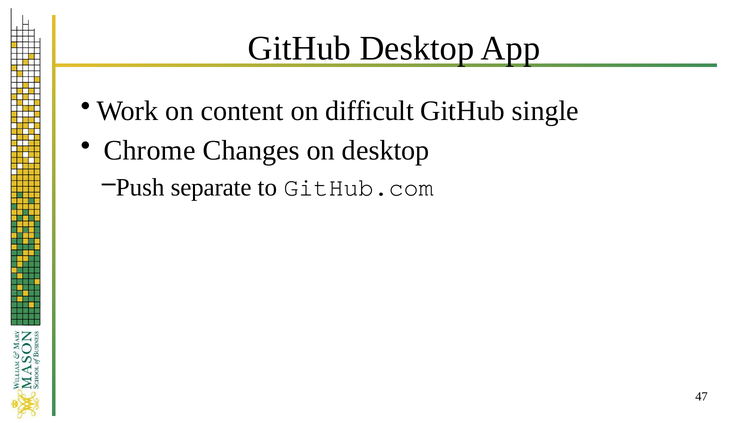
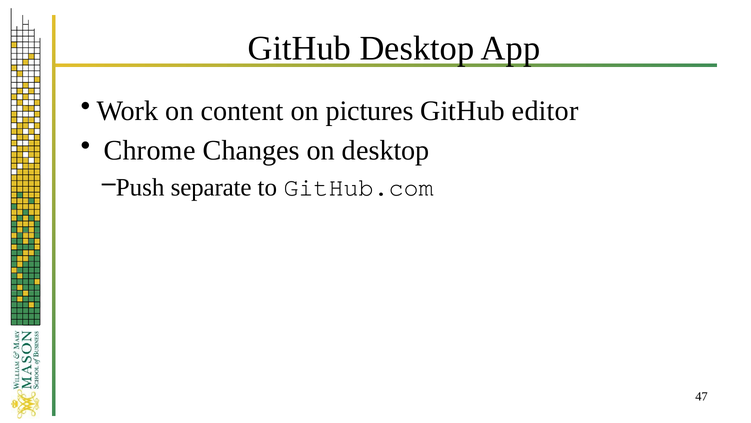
difficult: difficult -> pictures
single: single -> editor
